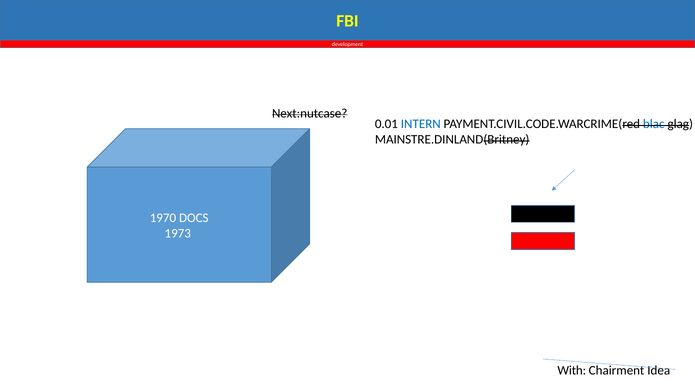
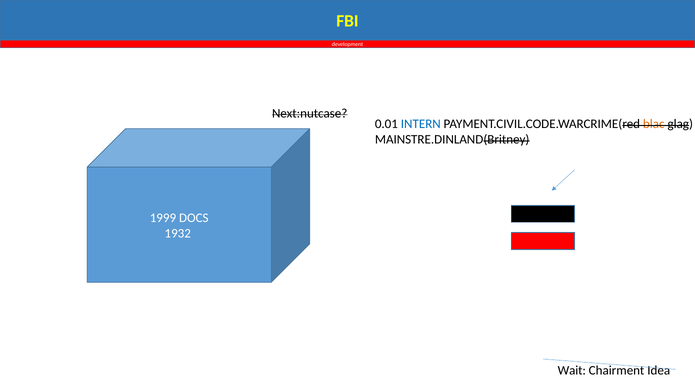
blac colour: blue -> orange
1970: 1970 -> 1999
1973: 1973 -> 1932
With: With -> Wait
